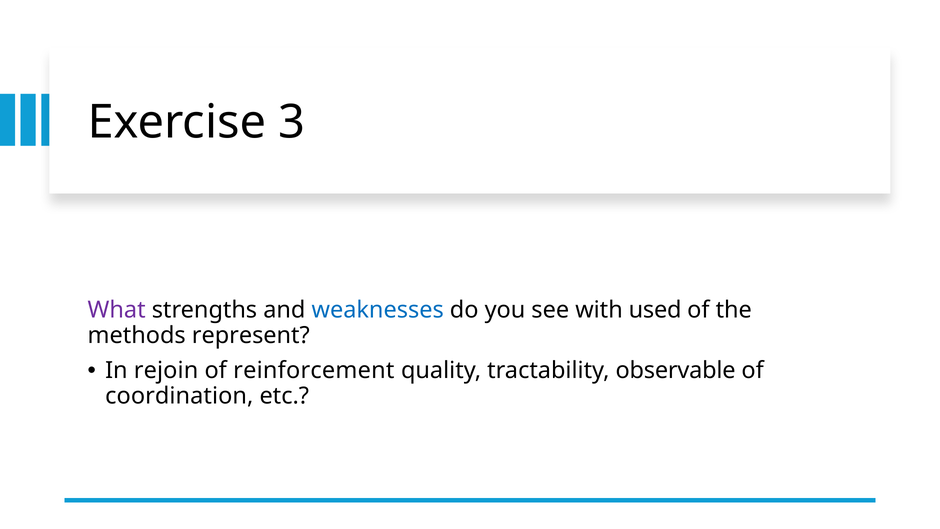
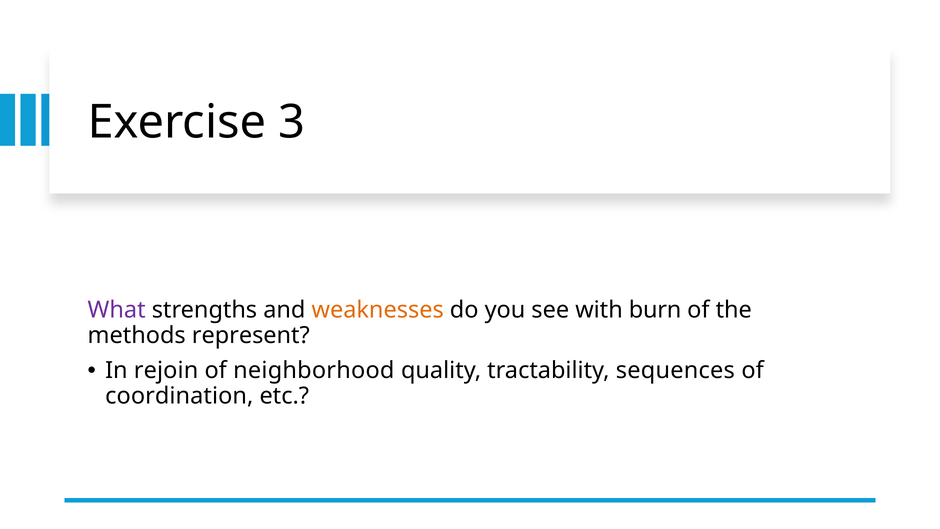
weaknesses colour: blue -> orange
used: used -> burn
reinforcement: reinforcement -> neighborhood
observable: observable -> sequences
